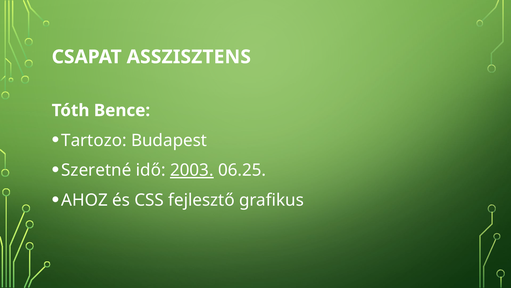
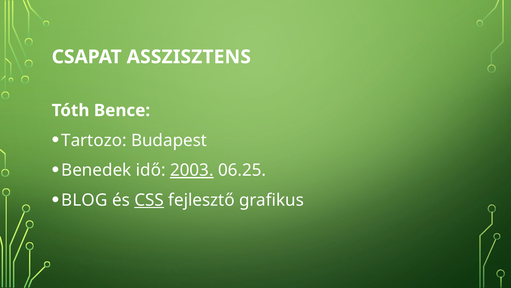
Szeretné: Szeretné -> Benedek
AHOZ: AHOZ -> BLOG
CSS underline: none -> present
